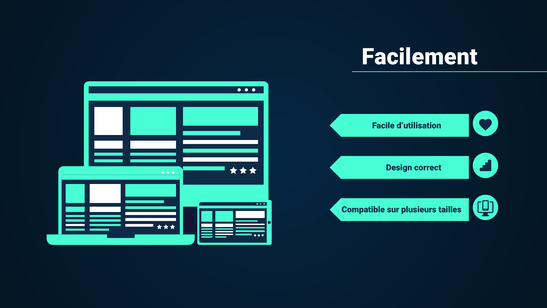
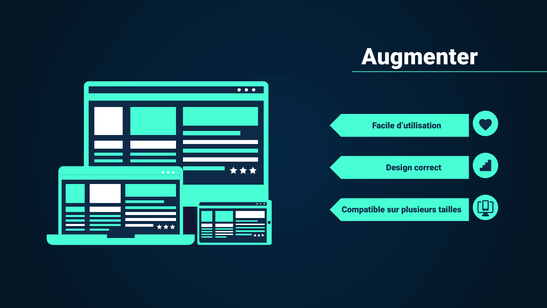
Facilement: Facilement -> Augmenter
